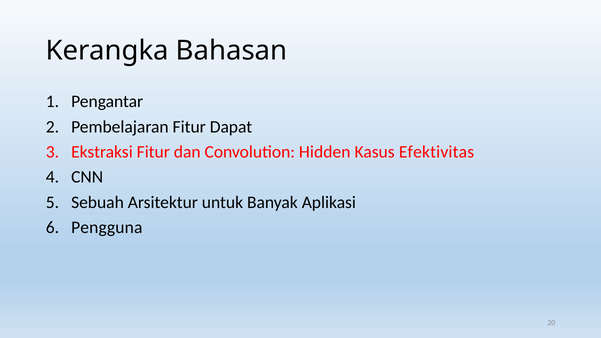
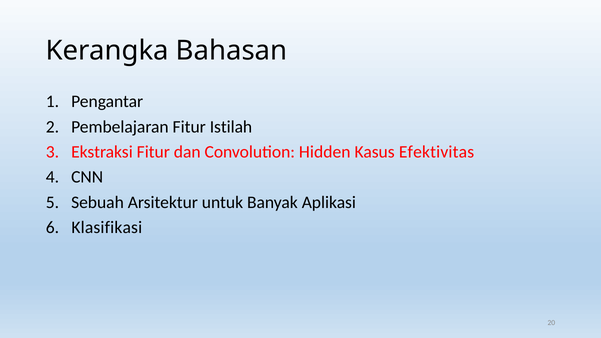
Dapat: Dapat -> Istilah
Pengguna: Pengguna -> Klasifikasi
